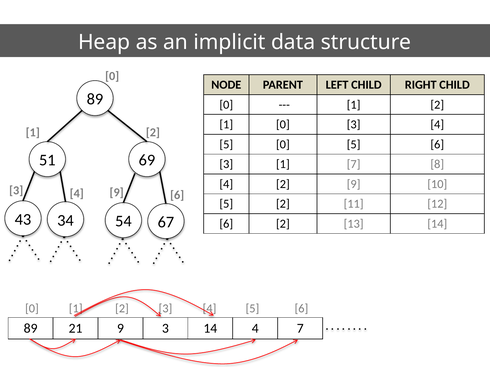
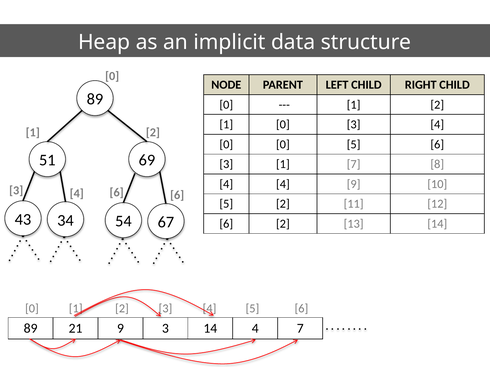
5 at (226, 145): 5 -> 0
4 2: 2 -> 4
9 at (117, 193): 9 -> 6
